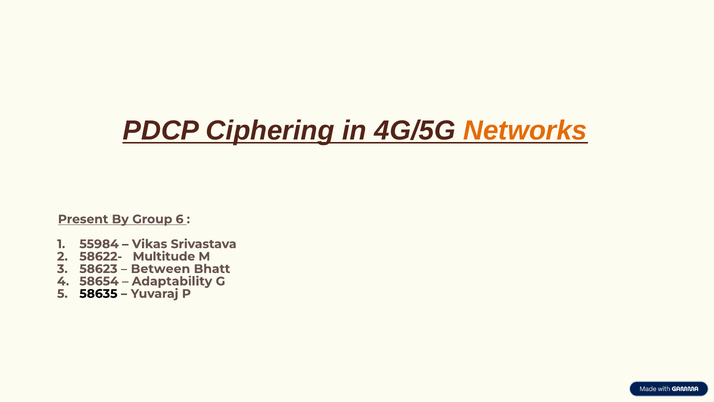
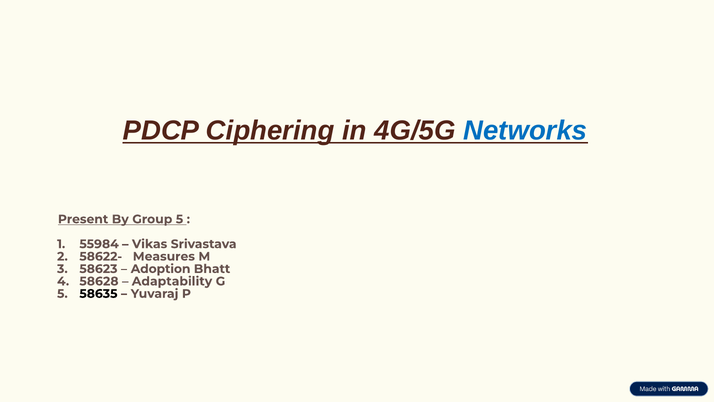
Networks colour: orange -> blue
Group 6: 6 -> 5
Multitude: Multitude -> Measures
Between: Between -> Adoption
58654: 58654 -> 58628
